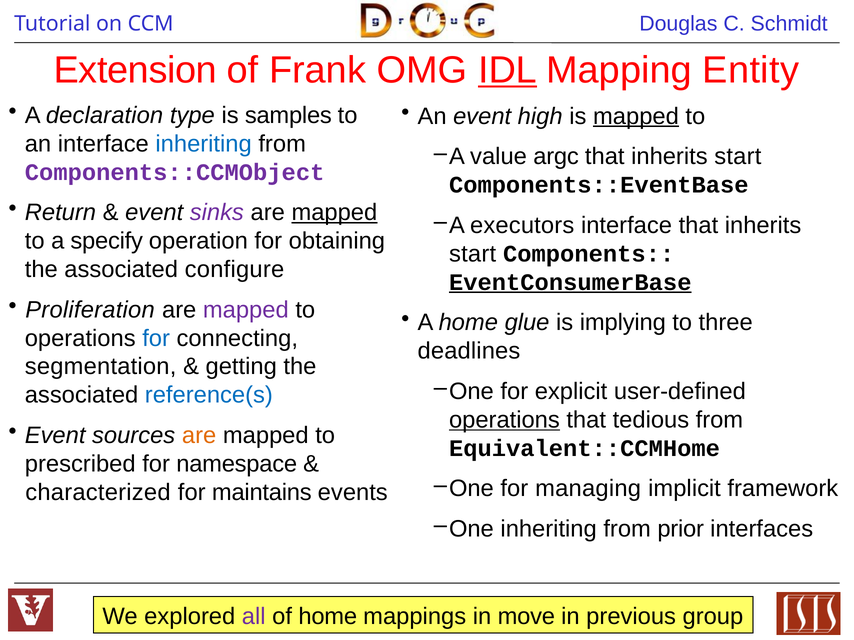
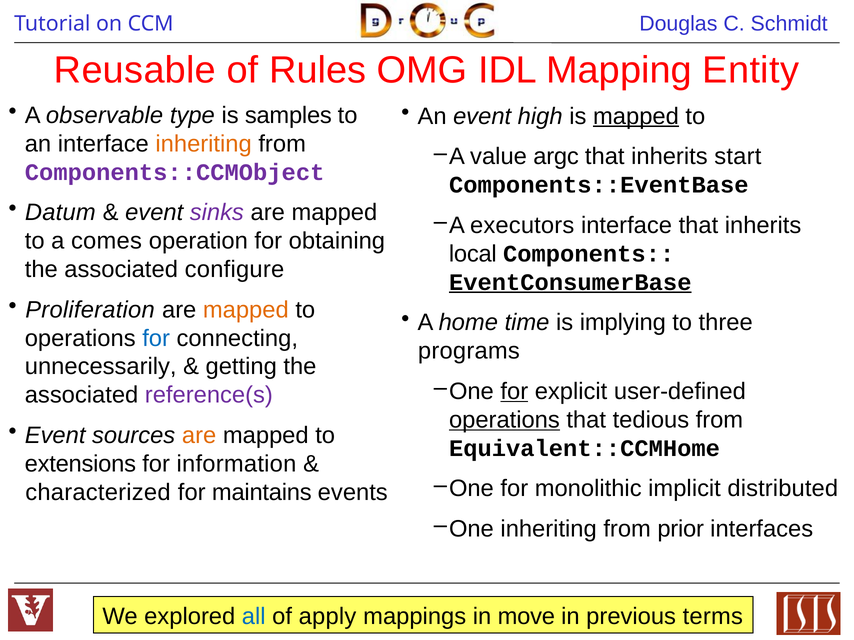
Extension: Extension -> Reusable
Frank: Frank -> Rules
IDL underline: present -> none
declaration: declaration -> observable
inheriting at (204, 144) colour: blue -> orange
Return: Return -> Datum
mapped at (334, 213) underline: present -> none
specify: specify -> comes
start at (473, 254): start -> local
mapped at (246, 310) colour: purple -> orange
glue: glue -> time
deadlines: deadlines -> programs
segmentation: segmentation -> unnecessarily
for at (514, 392) underline: none -> present
reference(s colour: blue -> purple
prescribed: prescribed -> extensions
namespace: namespace -> information
managing: managing -> monolithic
framework: framework -> distributed
all colour: purple -> blue
of home: home -> apply
group: group -> terms
